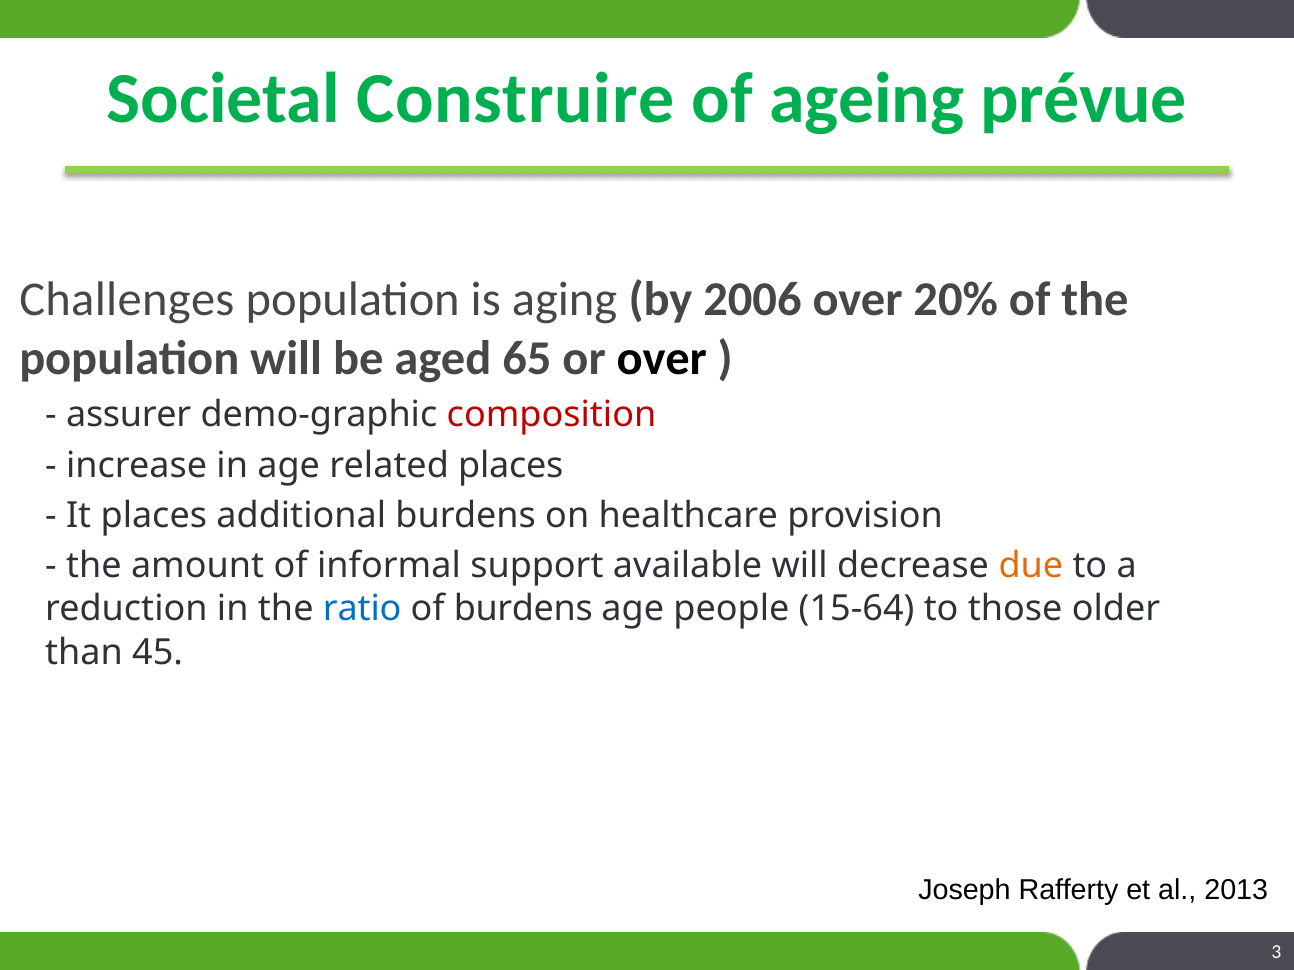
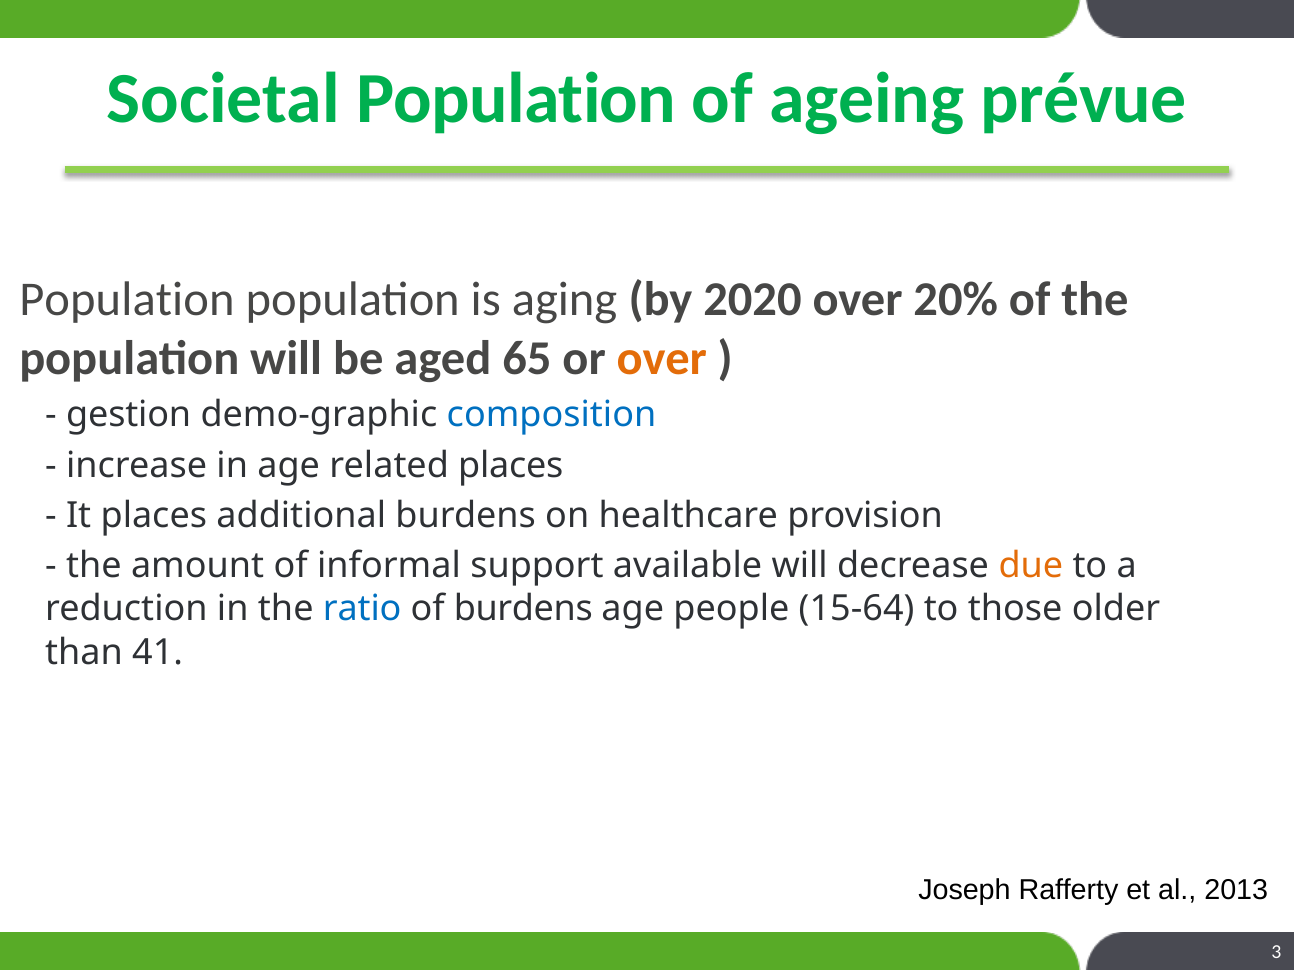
Societal Construire: Construire -> Population
Challenges at (127, 300): Challenges -> Population
2006: 2006 -> 2020
over at (662, 358) colour: black -> orange
assurer: assurer -> gestion
composition colour: red -> blue
45: 45 -> 41
